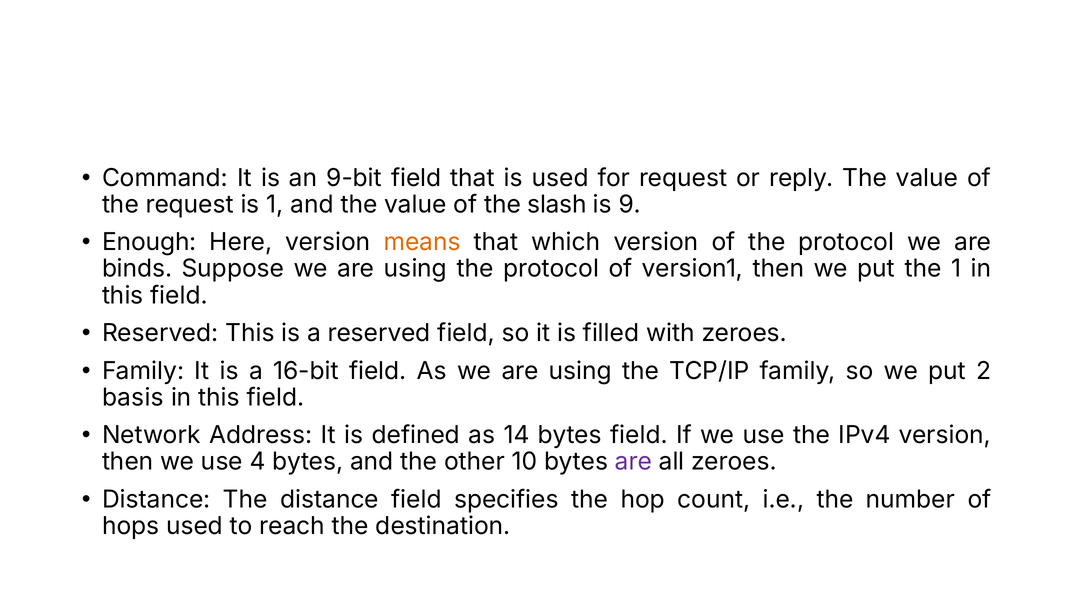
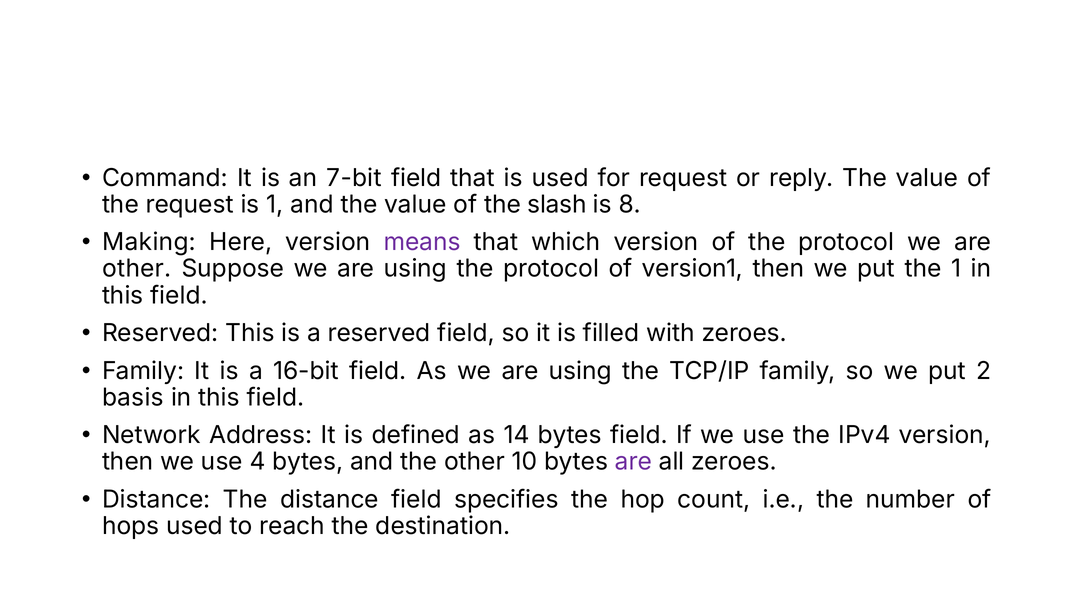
9-bit: 9-bit -> 7-bit
9: 9 -> 8
Enough: Enough -> Making
means colour: orange -> purple
binds at (137, 269): binds -> other
